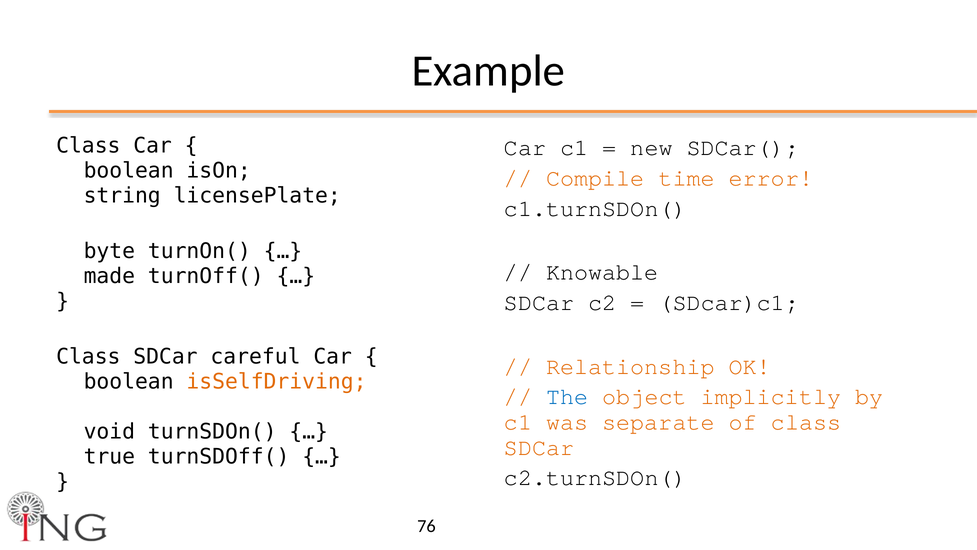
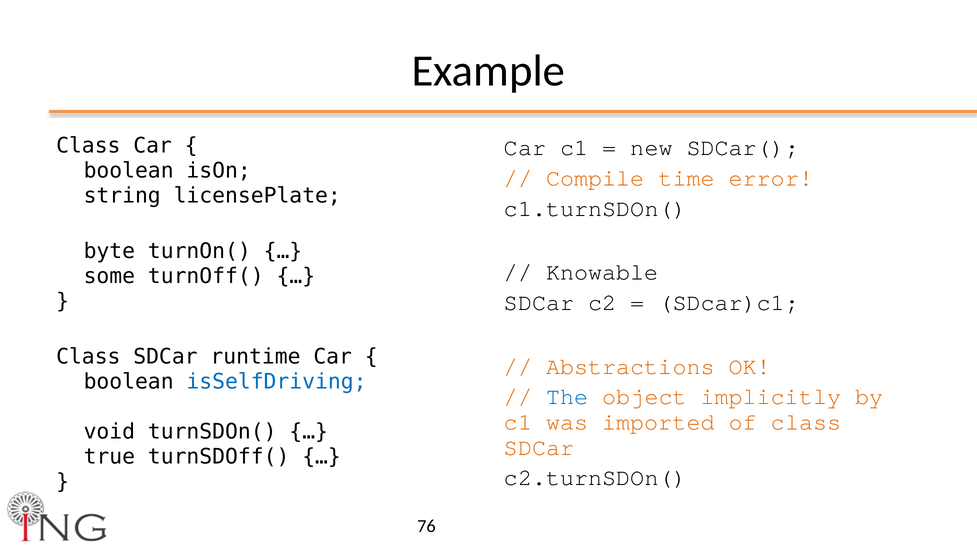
made: made -> some
careful: careful -> runtime
Relationship: Relationship -> Abstractions
isSelfDriving colour: orange -> blue
separate: separate -> imported
